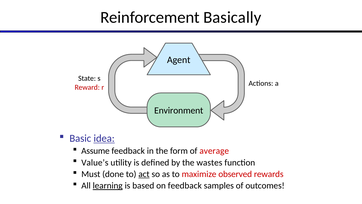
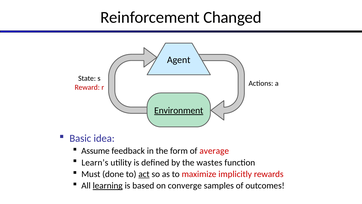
Basically: Basically -> Changed
Environment underline: none -> present
idea underline: present -> none
Value’s: Value’s -> Learn’s
observed: observed -> implicitly
on feedback: feedback -> converge
